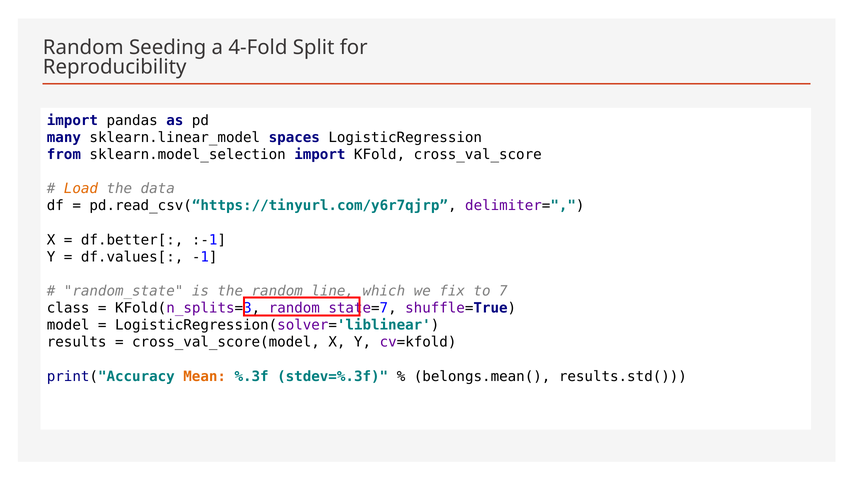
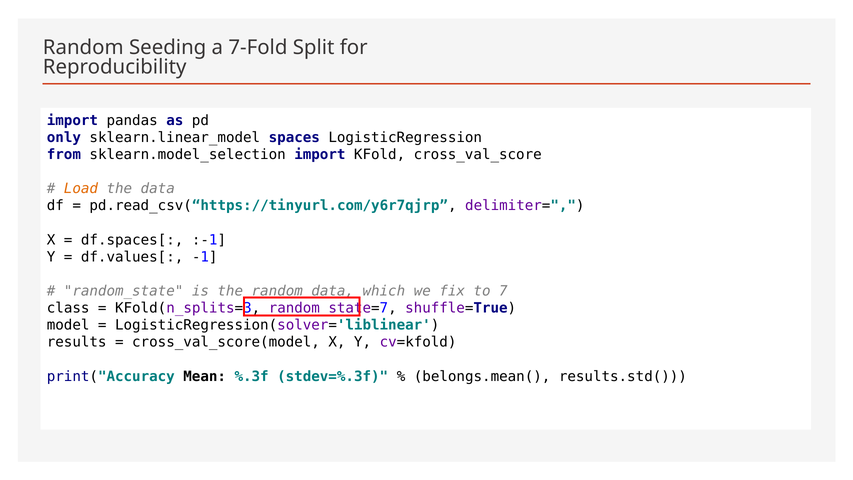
4-Fold: 4-Fold -> 7-Fold
many: many -> only
df.better[: df.better[ -> df.spaces[
random line: line -> data
Mean colour: orange -> black
